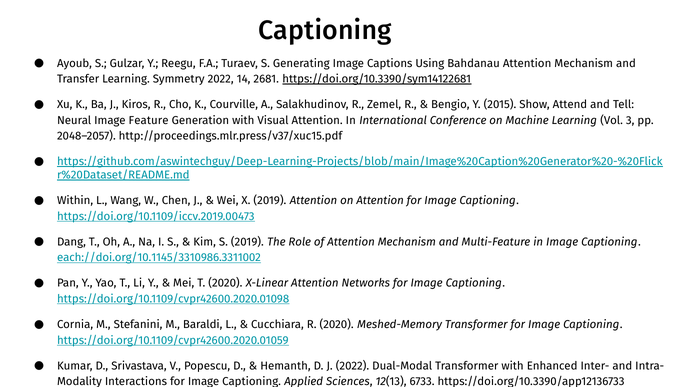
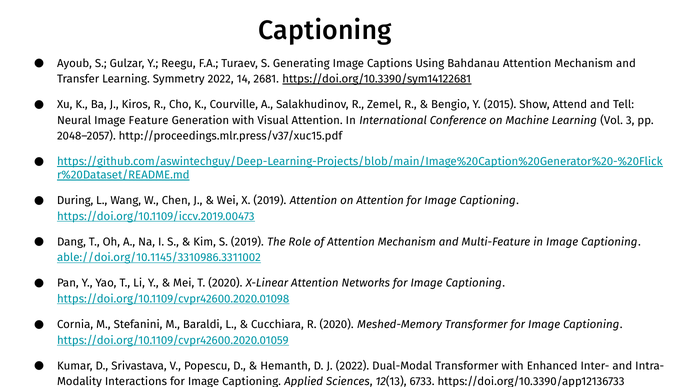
Within: Within -> During
each://doi.org/10.1145/3310986.3311002: each://doi.org/10.1145/3310986.3311002 -> able://doi.org/10.1145/3310986.3311002
